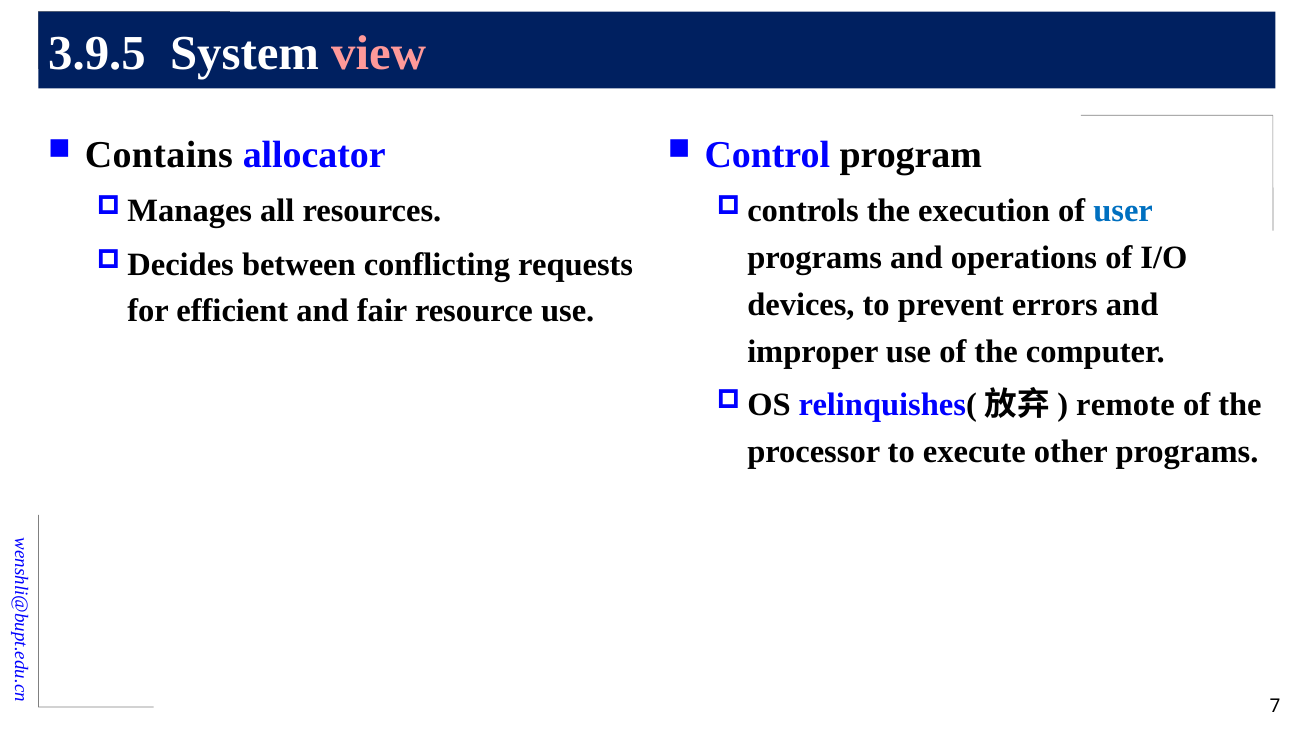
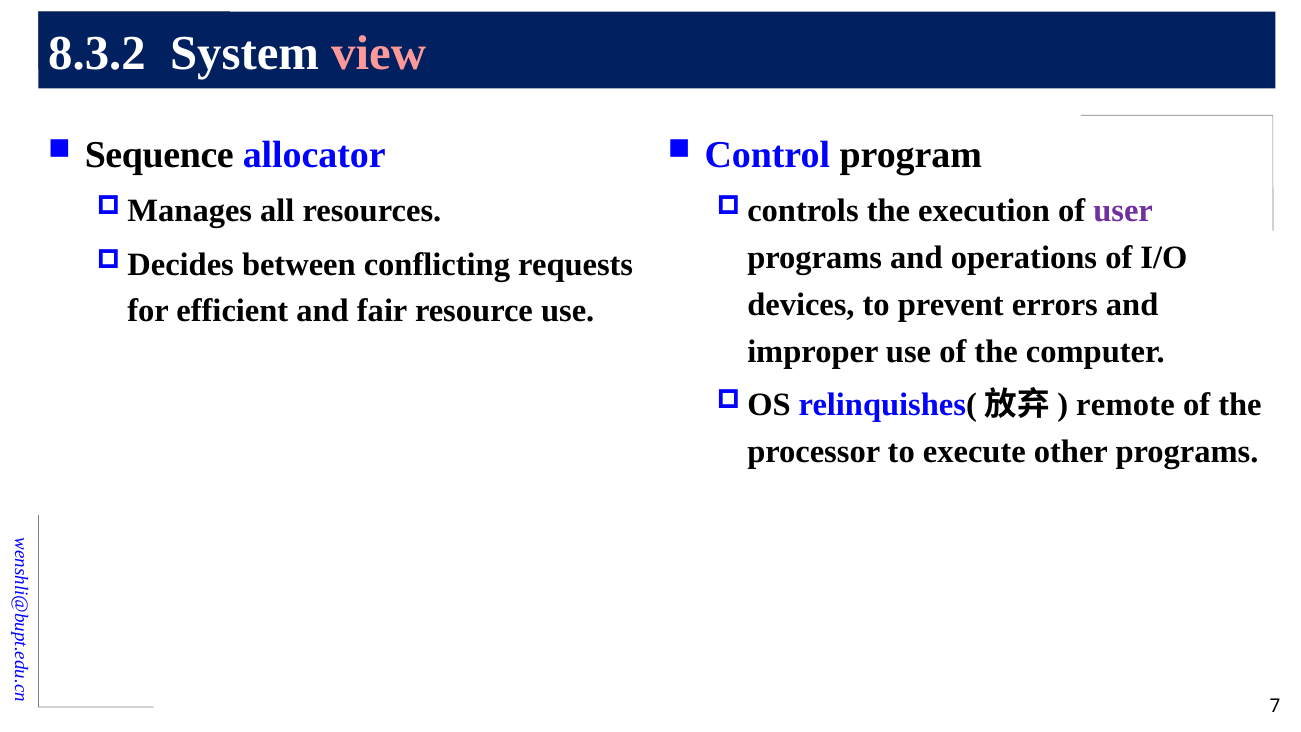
3.9.5: 3.9.5 -> 8.3.2
Contains: Contains -> Sequence
user colour: blue -> purple
